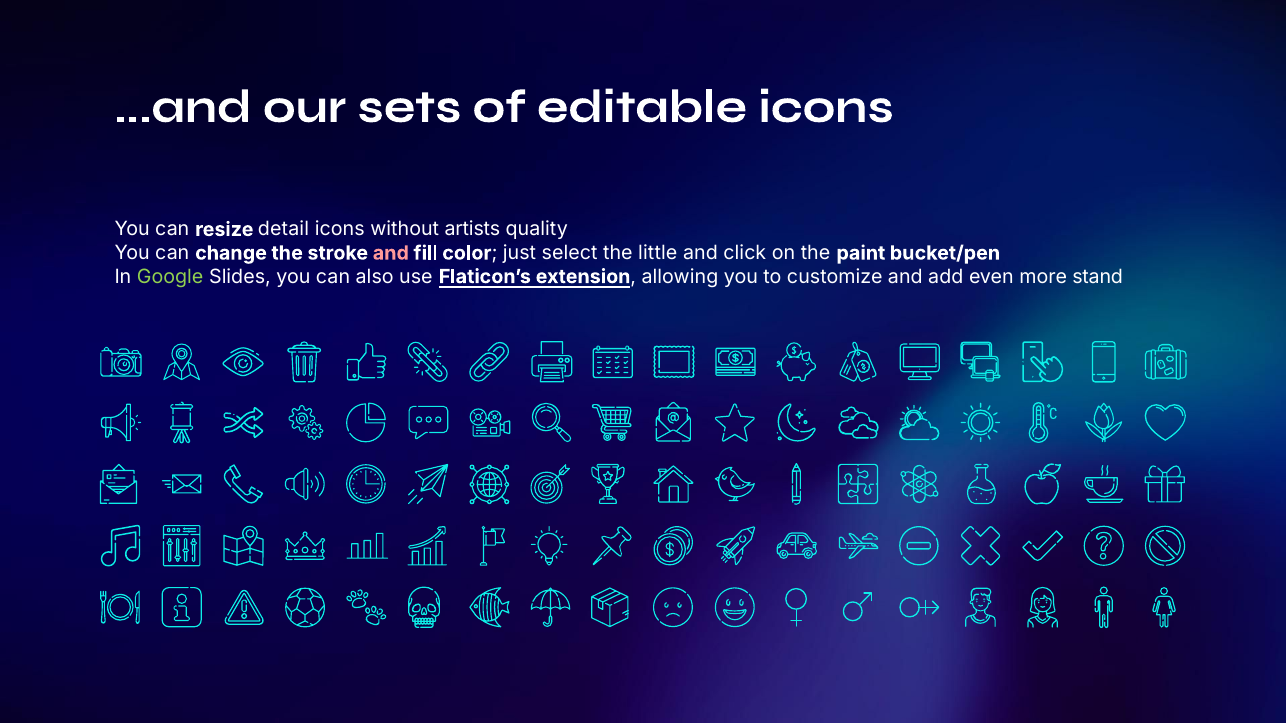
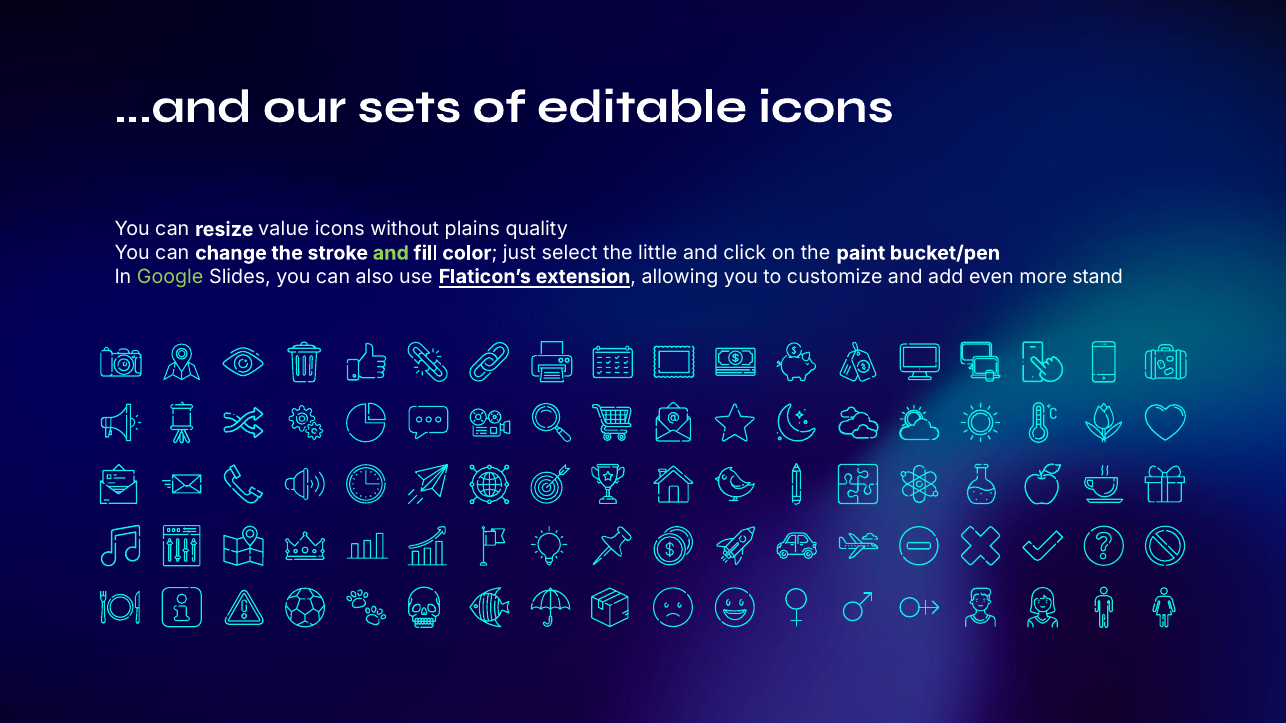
detail: detail -> value
artists: artists -> plains
and at (391, 253) colour: pink -> light green
